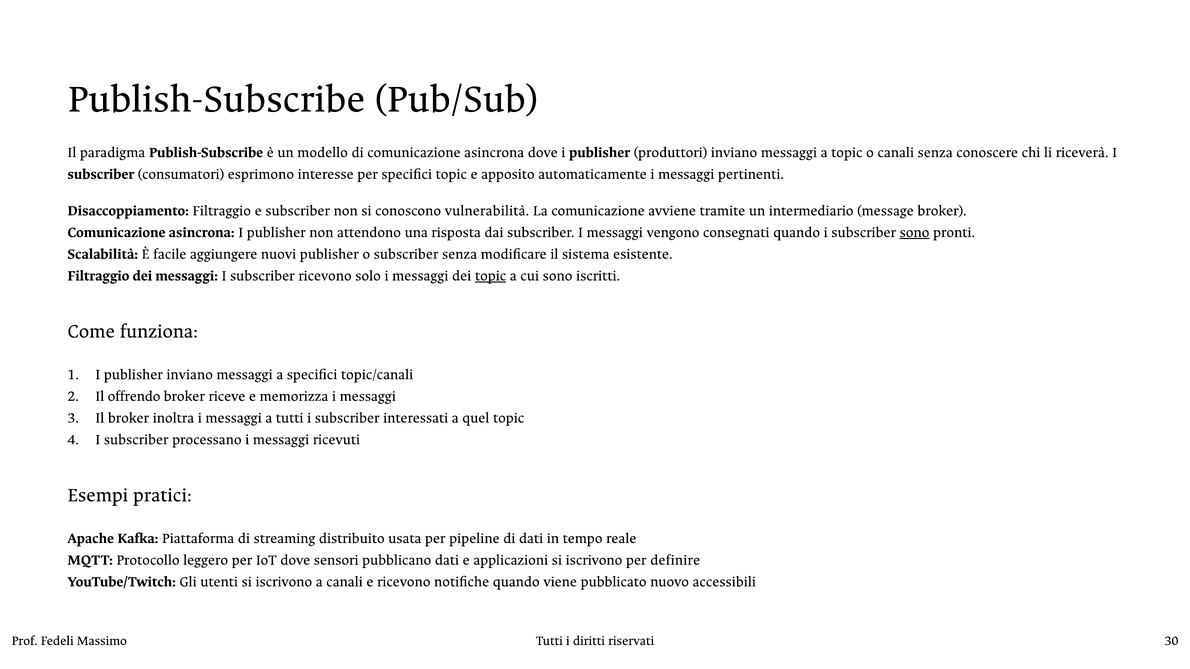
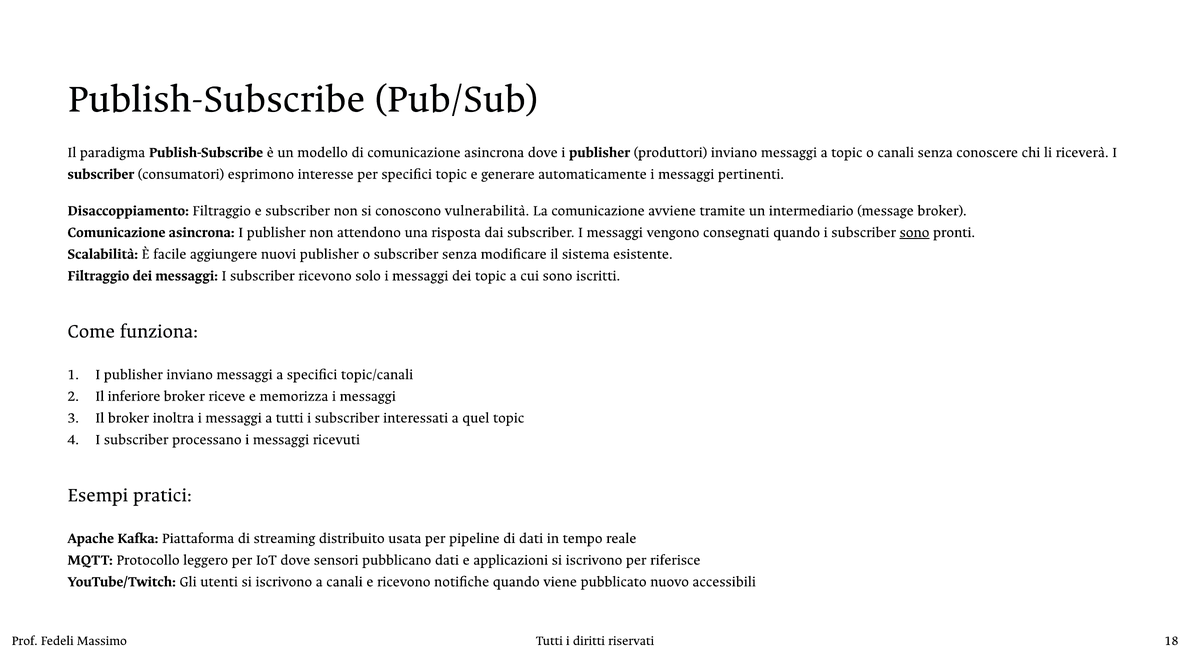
apposito: apposito -> generare
topic at (491, 276) underline: present -> none
offrendo: offrendo -> inferiore
definire: definire -> riferisce
30: 30 -> 18
